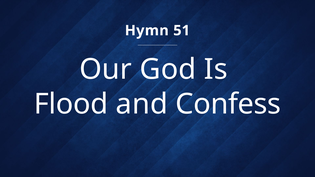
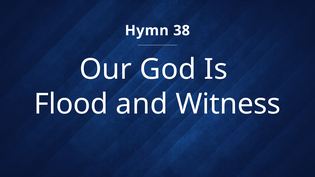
51: 51 -> 38
Confess: Confess -> Witness
